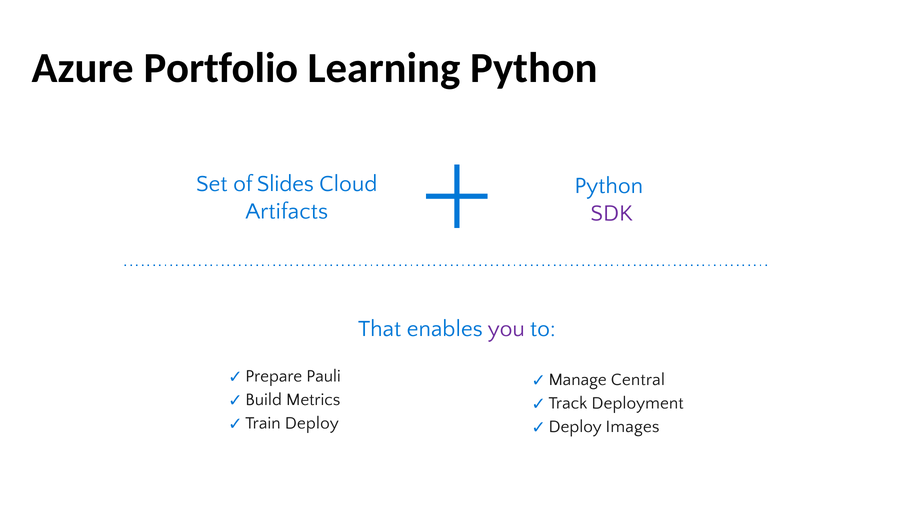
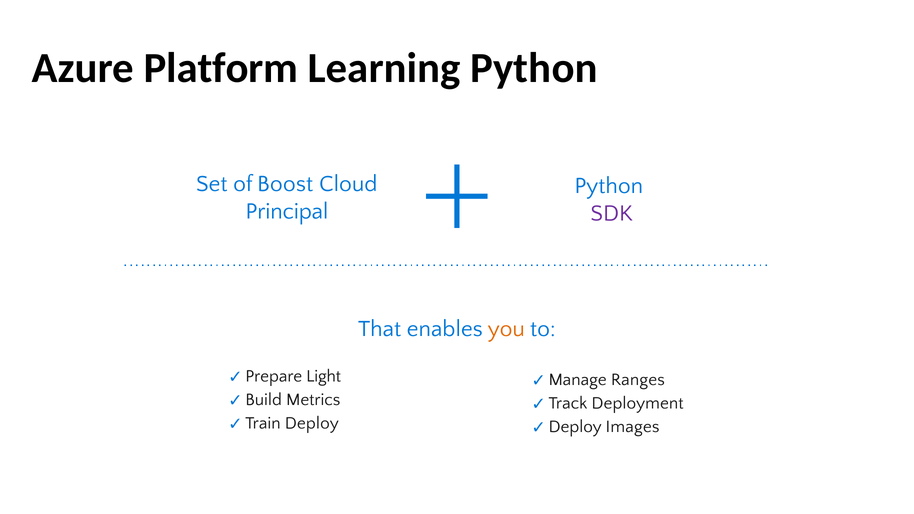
Portfolio: Portfolio -> Platform
Slides: Slides -> Boost
Artifacts: Artifacts -> Principal
you colour: purple -> orange
Pauli: Pauli -> Light
Central: Central -> Ranges
